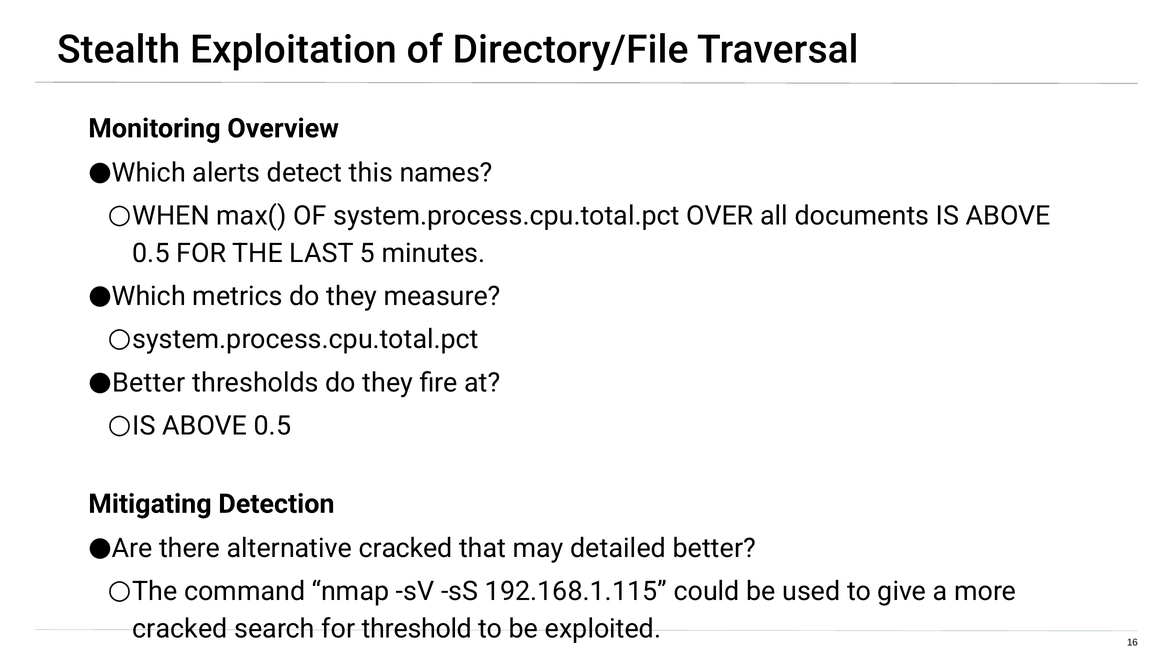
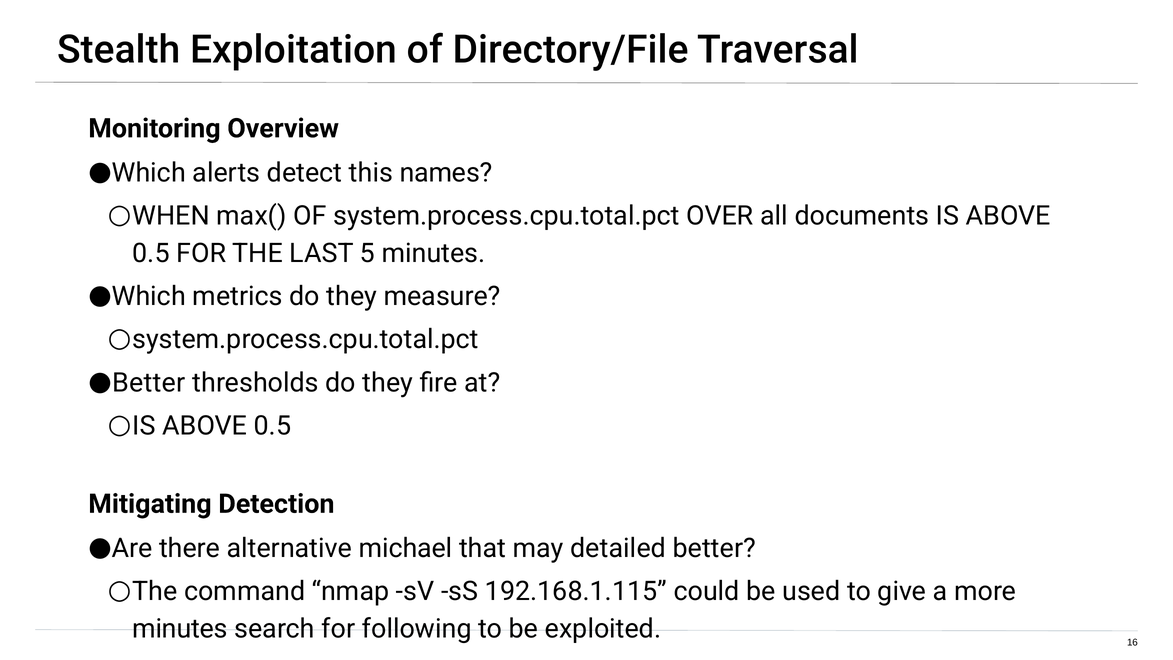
alternative cracked: cracked -> michael
cracked at (180, 629): cracked -> minutes
threshold: threshold -> following
